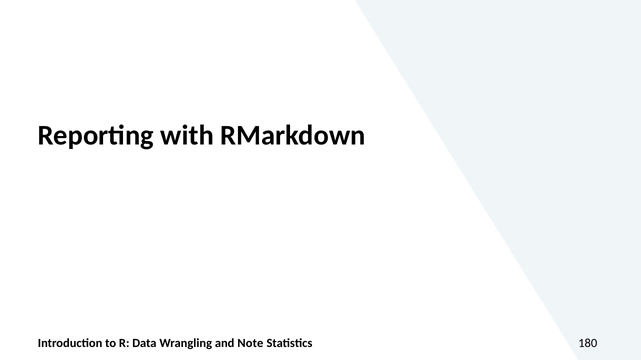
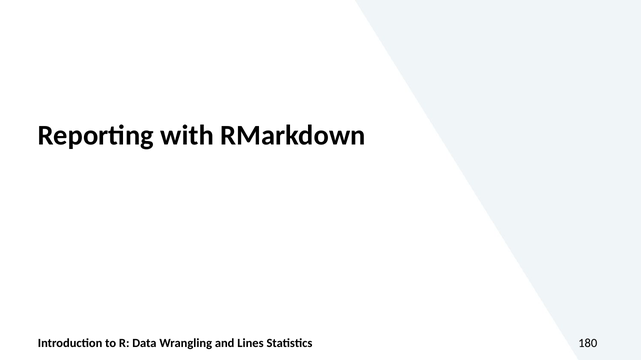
Note: Note -> Lines
